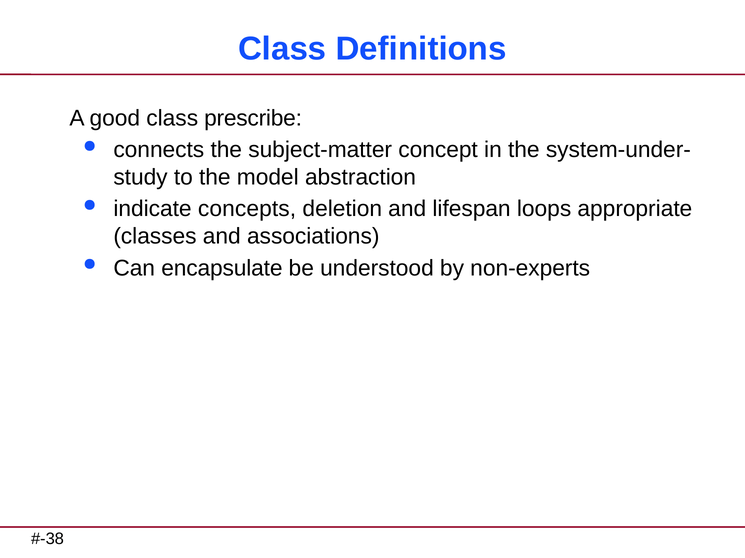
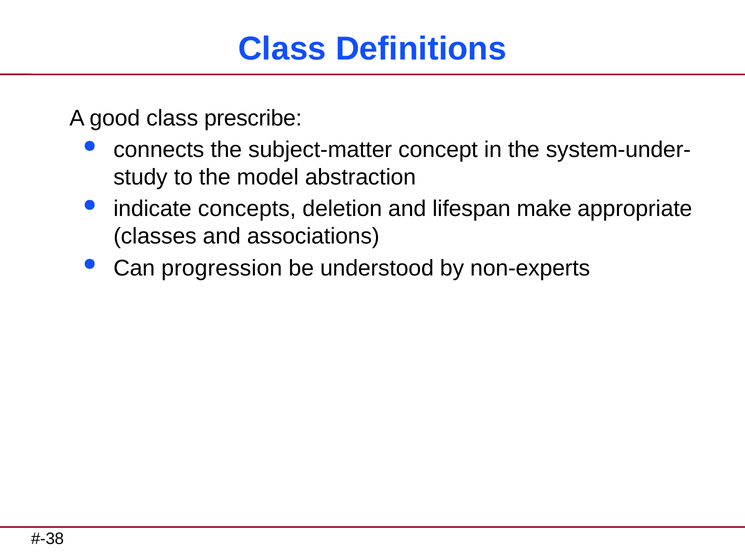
loops: loops -> make
encapsulate: encapsulate -> progression
